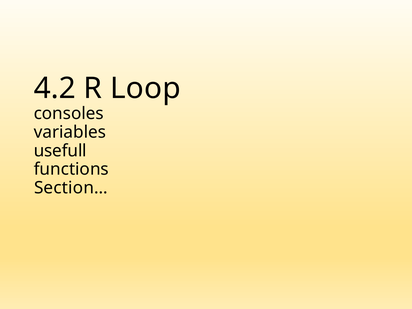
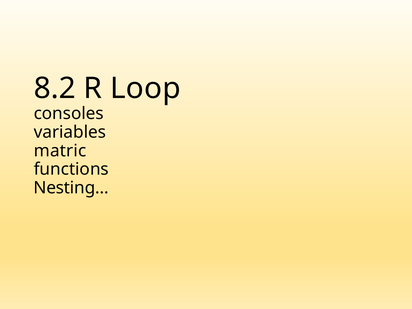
4.2: 4.2 -> 8.2
usefull: usefull -> matric
Section…: Section… -> Nesting…
